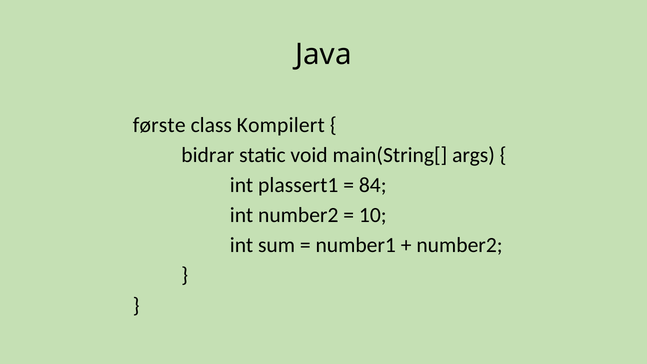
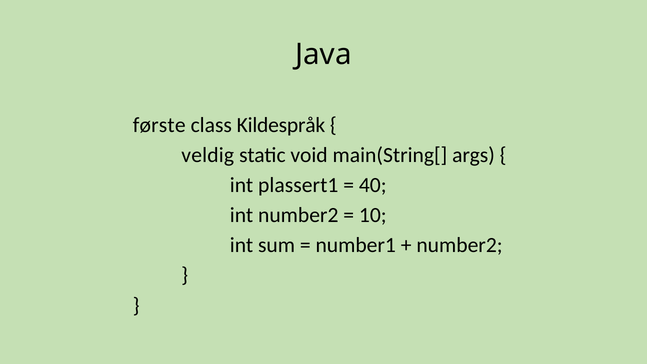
Kompilert: Kompilert -> Kildespråk
bidrar: bidrar -> veldig
84: 84 -> 40
